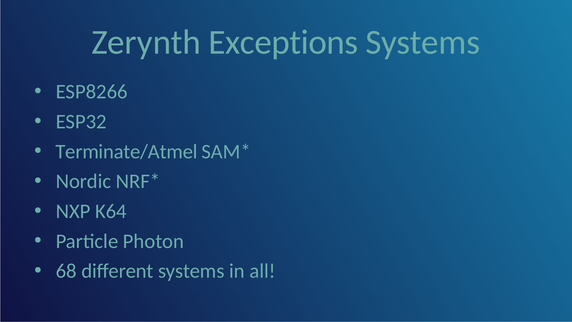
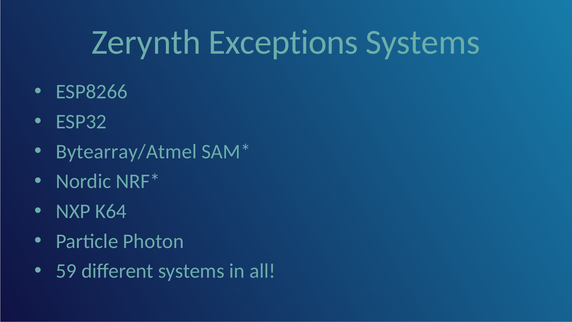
Terminate/Atmel: Terminate/Atmel -> Bytearray/Atmel
68: 68 -> 59
